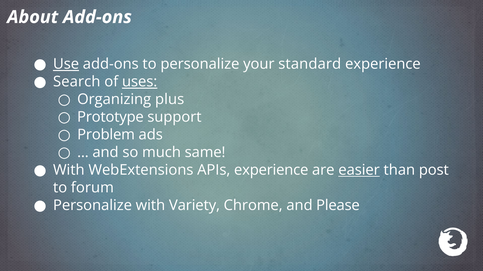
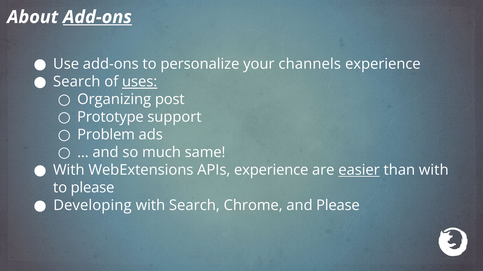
Add-ons at (97, 17) underline: none -> present
Use underline: present -> none
standard: standard -> channels
plus: plus -> post
than post: post -> with
to forum: forum -> please
Personalize at (93, 206): Personalize -> Developing
with Variety: Variety -> Search
